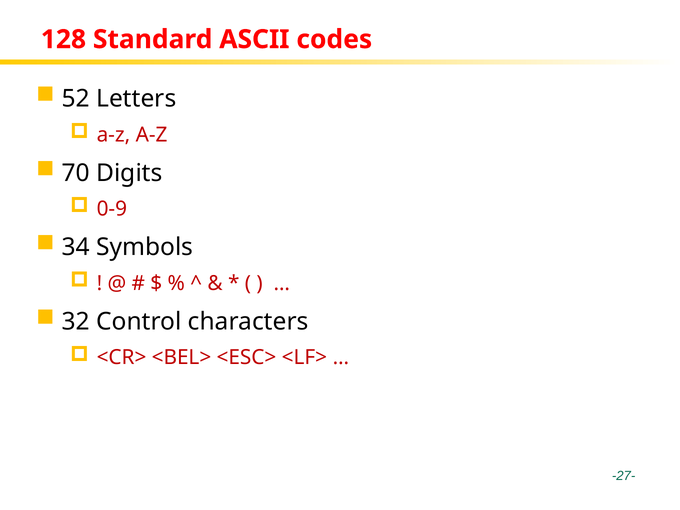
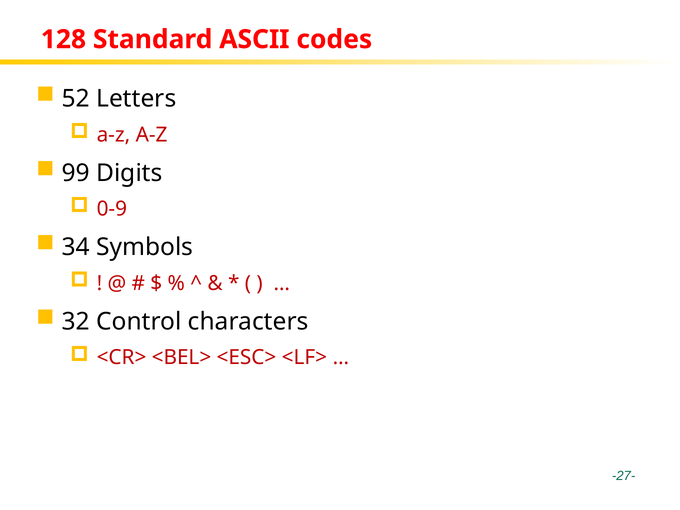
70: 70 -> 99
